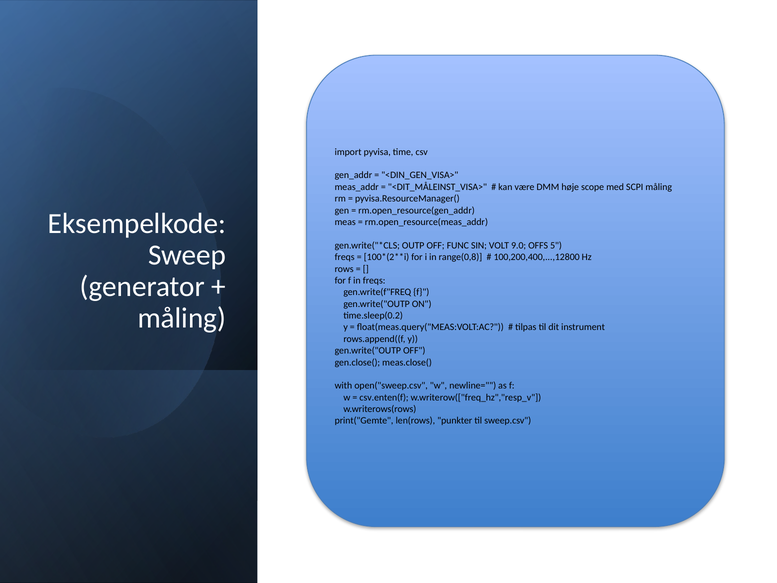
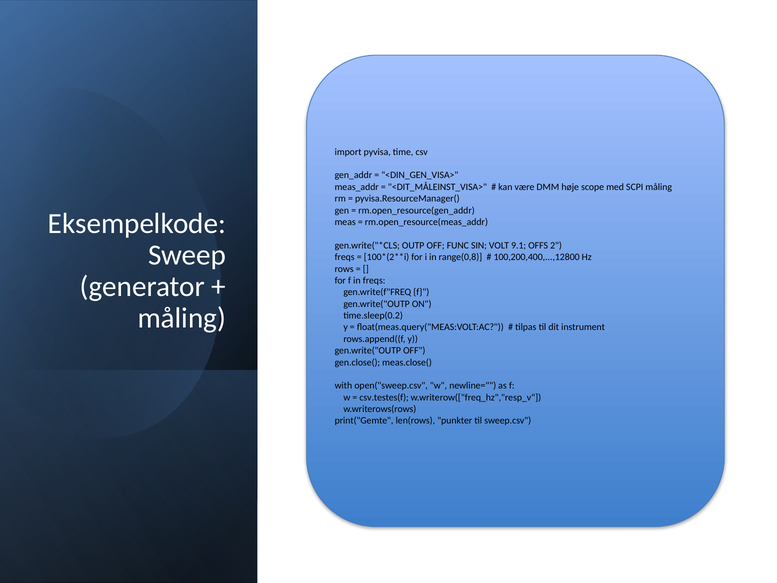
9.0: 9.0 -> 9.1
5: 5 -> 2
csv.enten(f: csv.enten(f -> csv.testes(f
